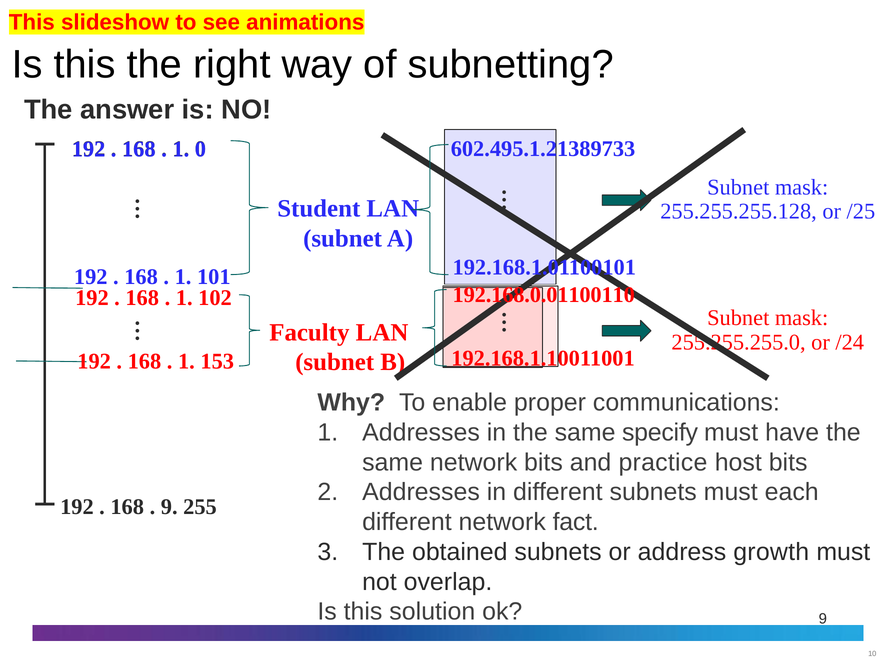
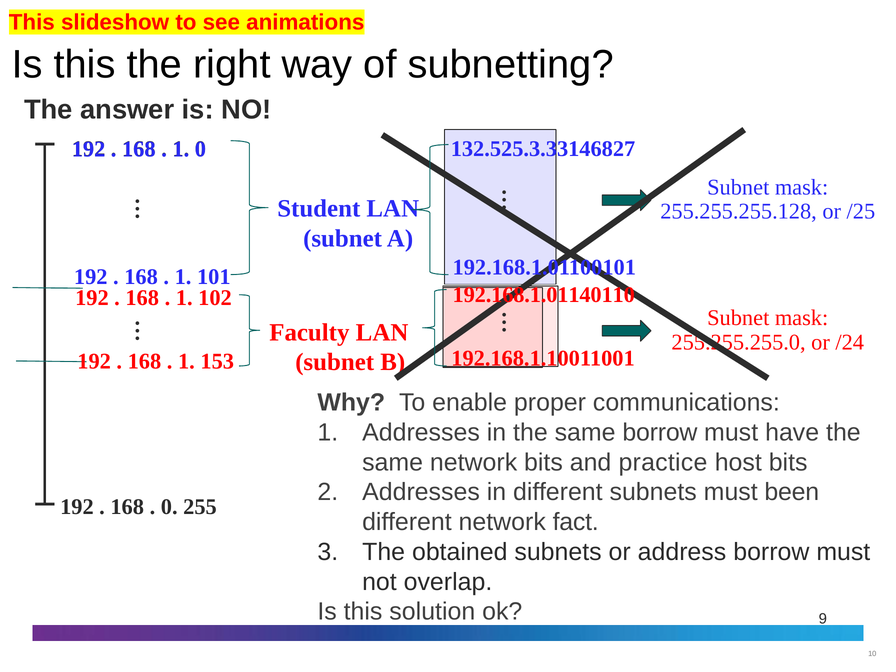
602.495.1.21389733: 602.495.1.21389733 -> 132.525.3.33146827
192.168.0.01100110: 192.168.0.01100110 -> 192.168.1.01140110
same specify: specify -> borrow
each: each -> been
9 at (169, 507): 9 -> 0
address growth: growth -> borrow
